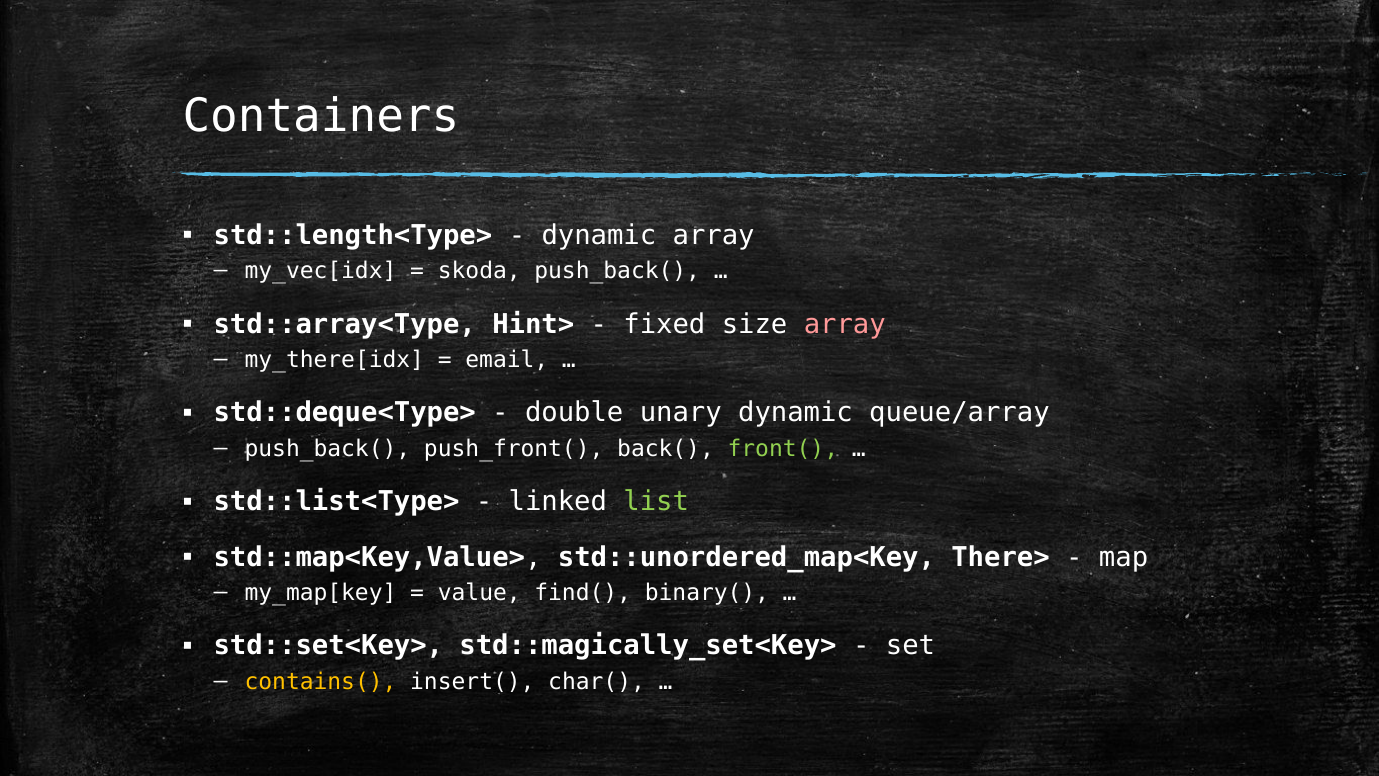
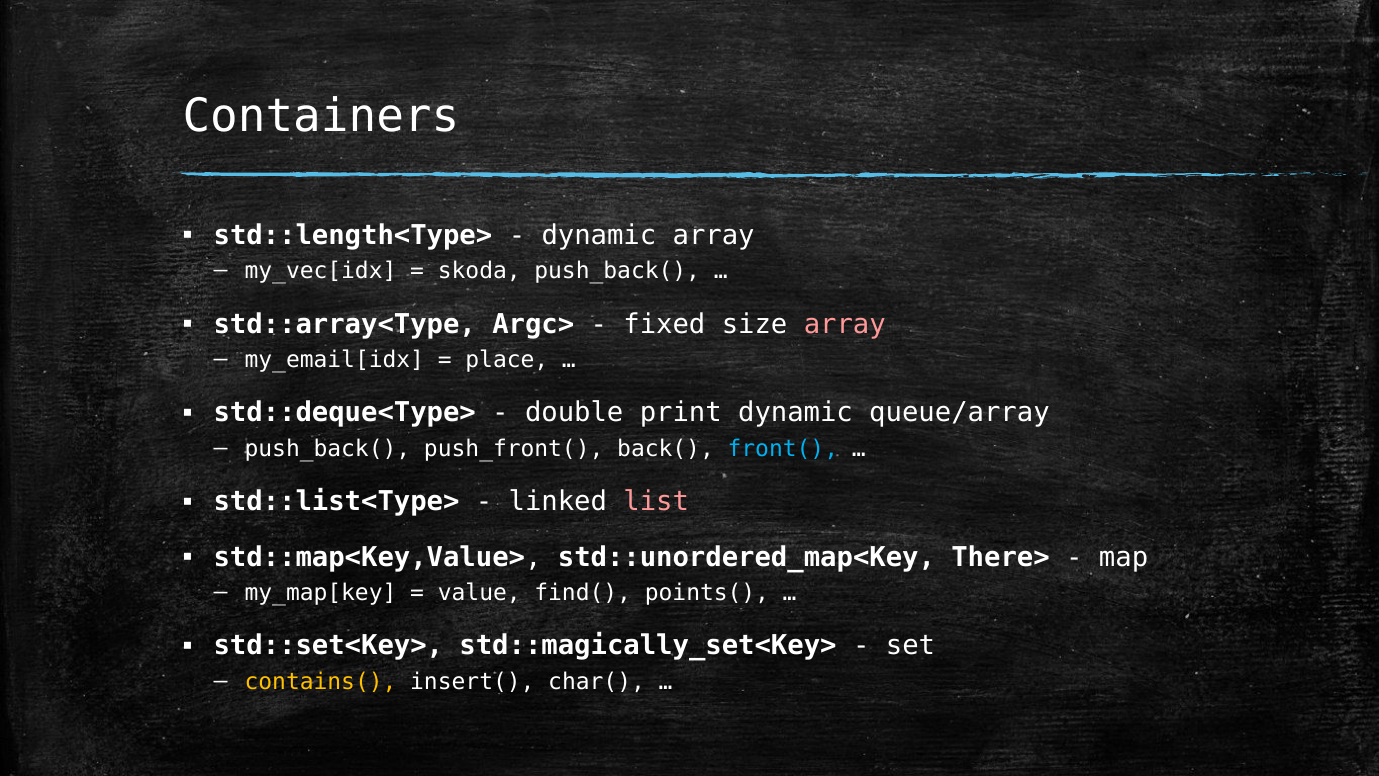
Hint>: Hint> -> Argc>
my_there[idx: my_there[idx -> my_email[idx
email: email -> place
unary: unary -> print
front( colour: light green -> light blue
list colour: light green -> pink
binary(: binary( -> points(
